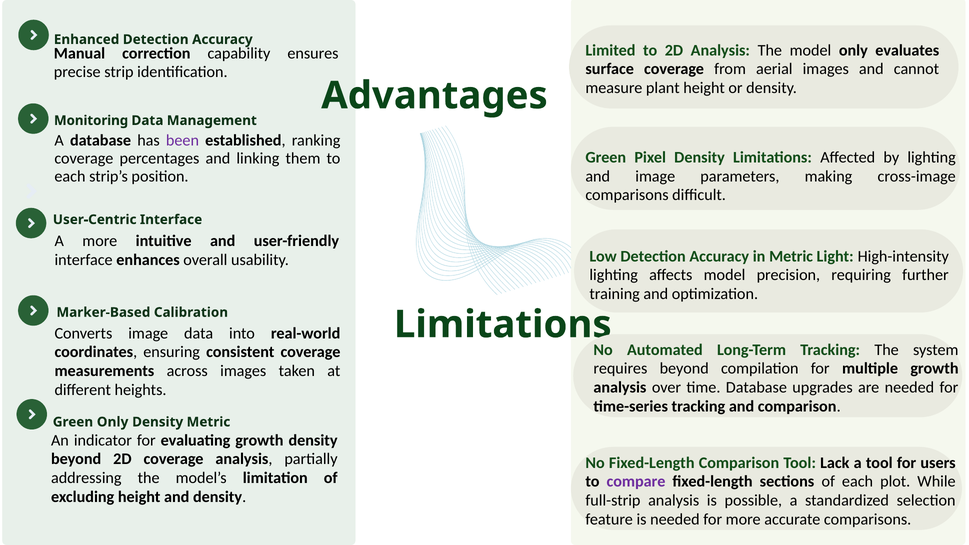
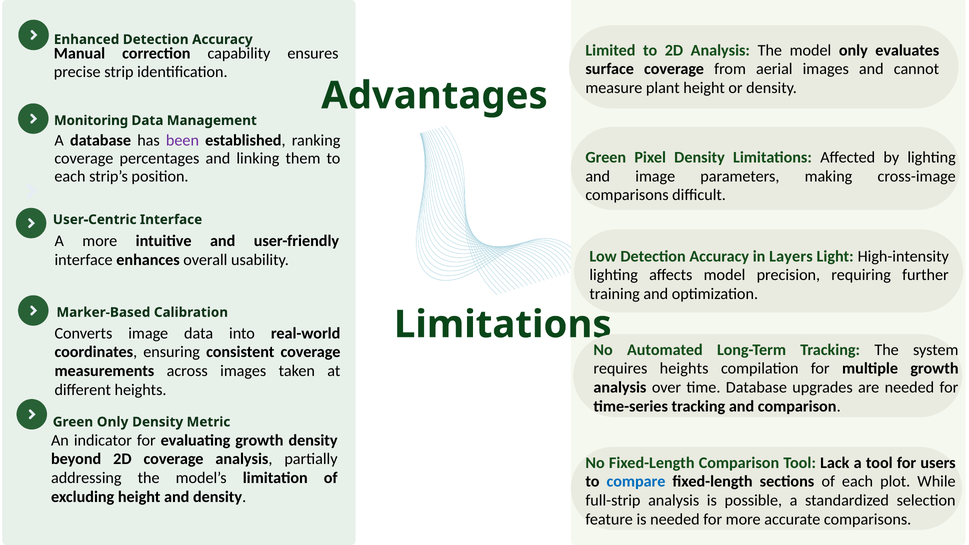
in Metric: Metric -> Layers
requires beyond: beyond -> heights
compare colour: purple -> blue
